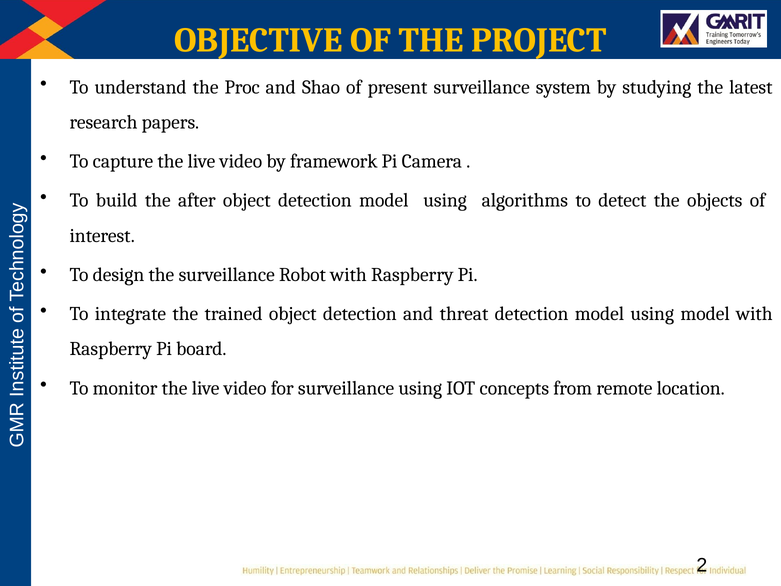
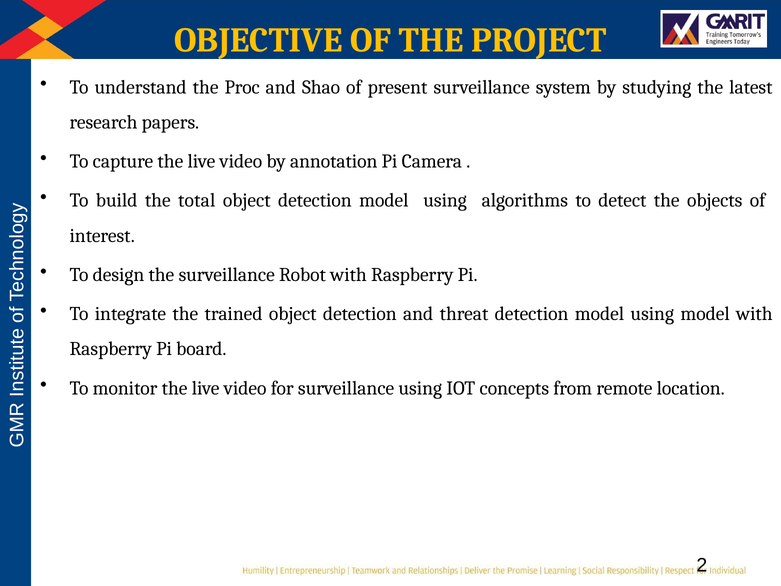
framework: framework -> annotation
after: after -> total
